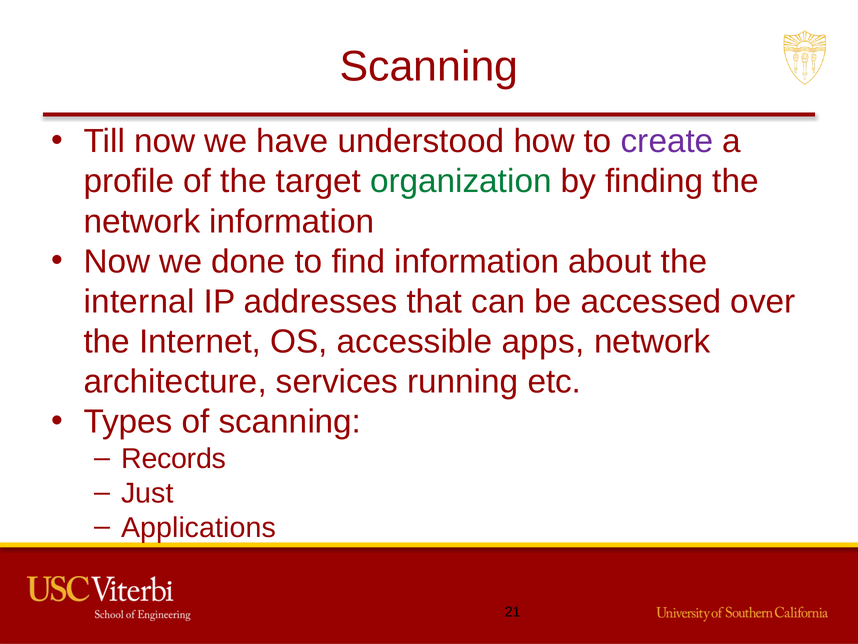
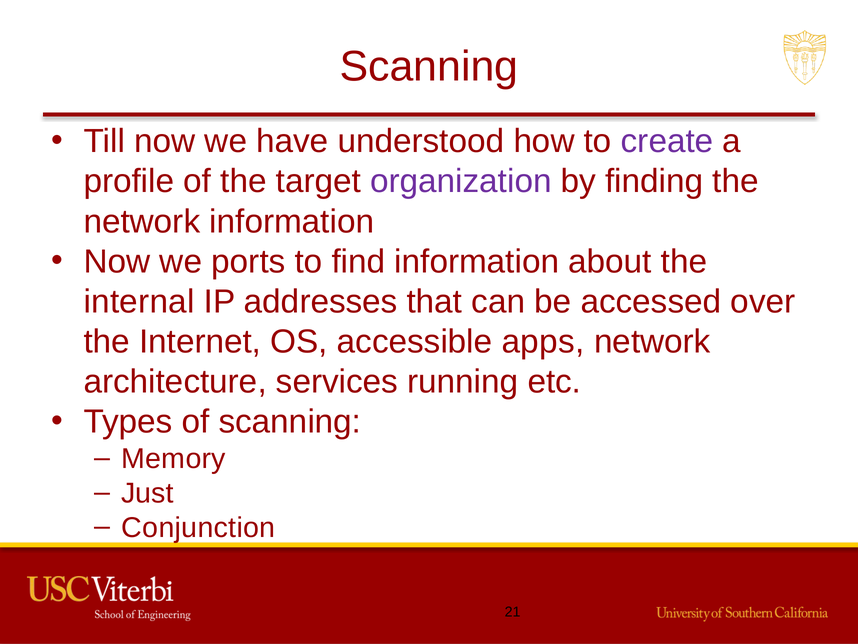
organization colour: green -> purple
done: done -> ports
Records: Records -> Memory
Applications: Applications -> Conjunction
